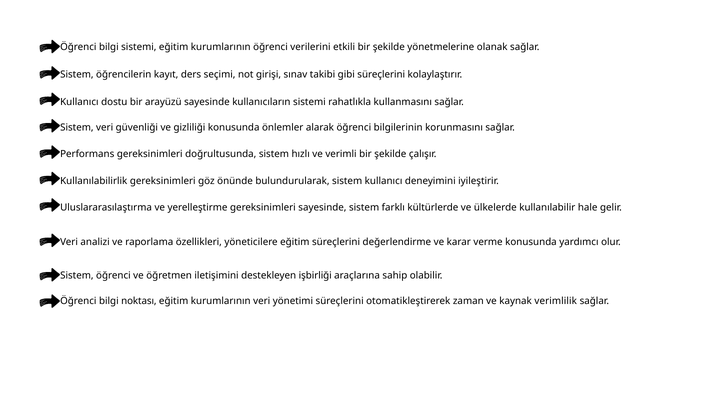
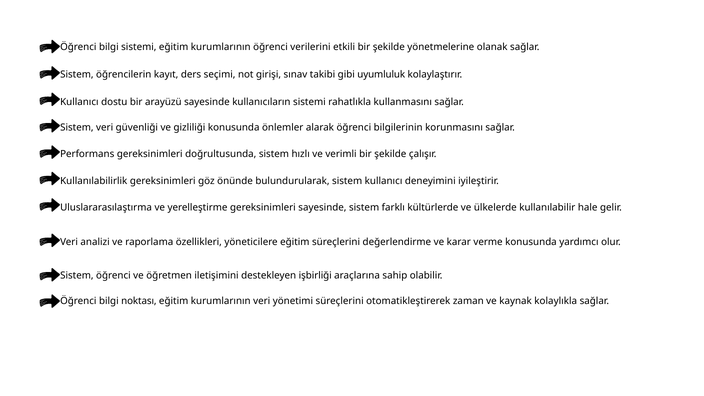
gibi süreçlerini: süreçlerini -> uyumluluk
verimlilik: verimlilik -> kolaylıkla
